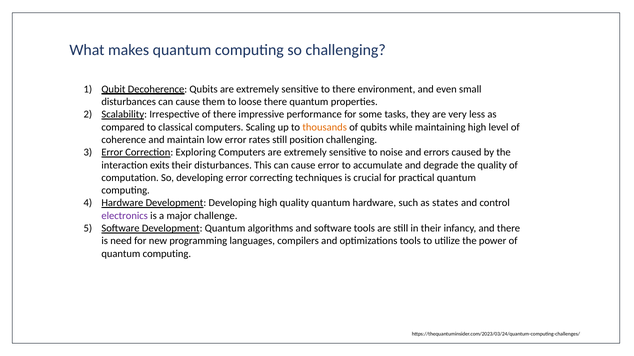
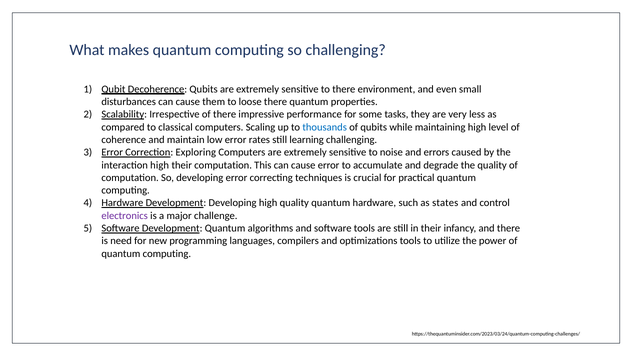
thousands colour: orange -> blue
position: position -> learning
interaction exits: exits -> high
their disturbances: disturbances -> computation
